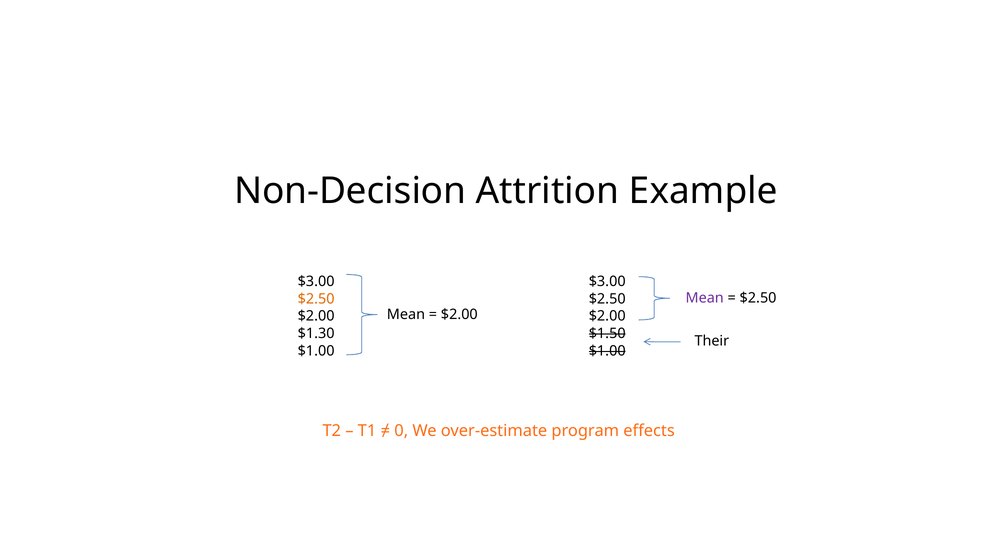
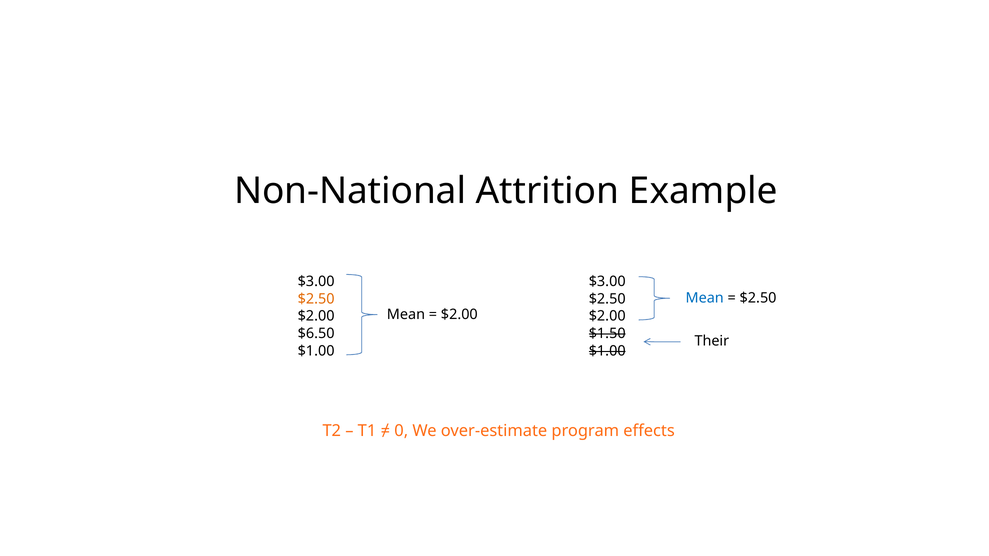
Non-Decision: Non-Decision -> Non-National
Mean at (705, 298) colour: purple -> blue
$1.30: $1.30 -> $6.50
